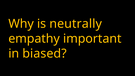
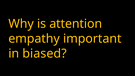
neutrally: neutrally -> attention
